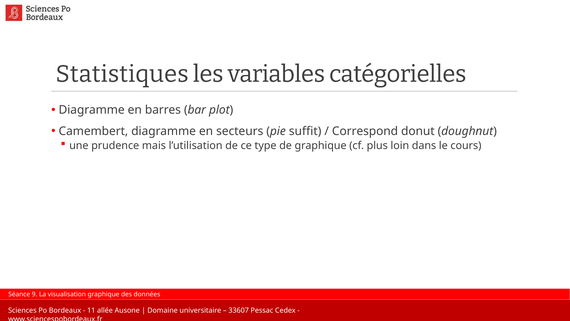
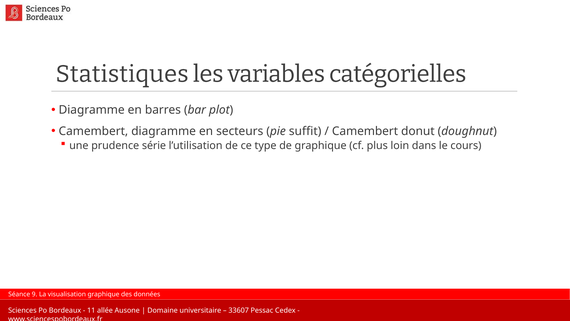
Correspond at (365, 131): Correspond -> Camembert
mais: mais -> série
